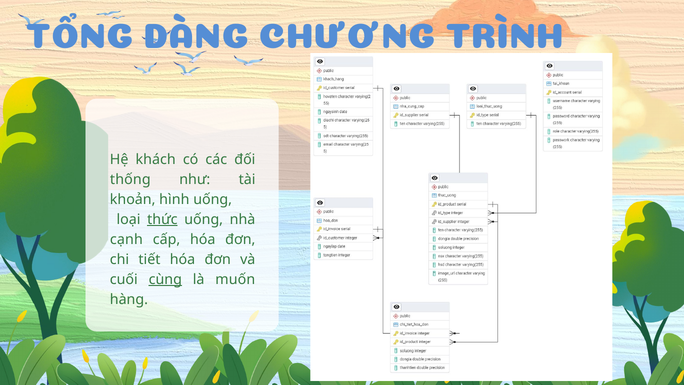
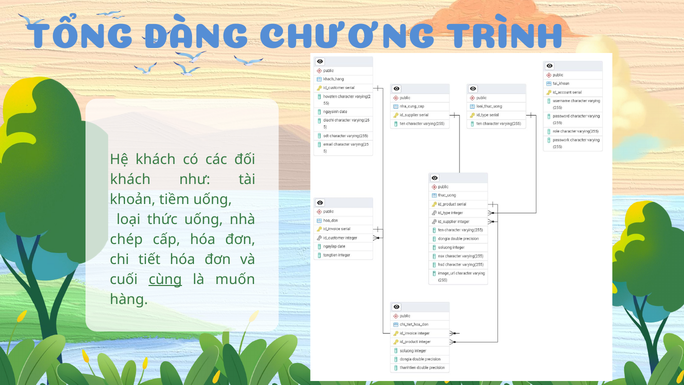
thống at (130, 179): thống -> khách
hình: hình -> tiềm
thức underline: present -> none
cạnh: cạnh -> chép
